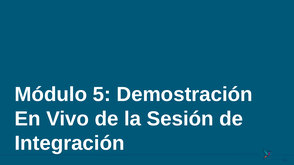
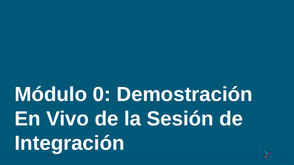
5: 5 -> 0
